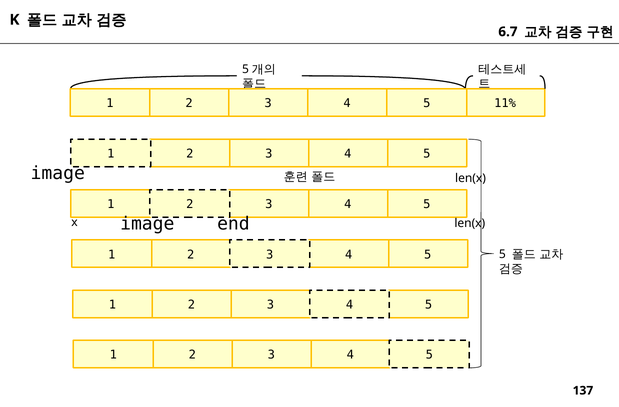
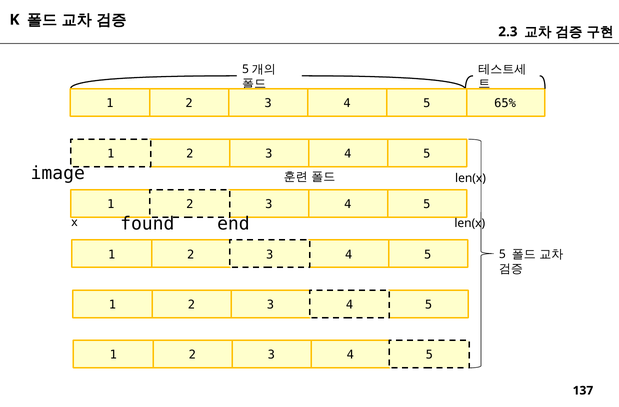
6.7: 6.7 -> 2.3
11%: 11% -> 65%
image at (147, 223): image -> found
